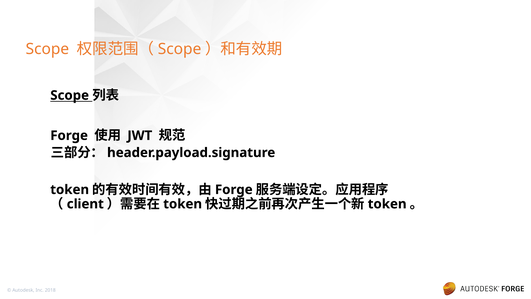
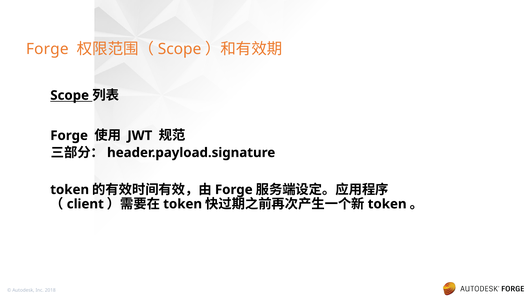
Scope at (47, 49): Scope -> Forge
